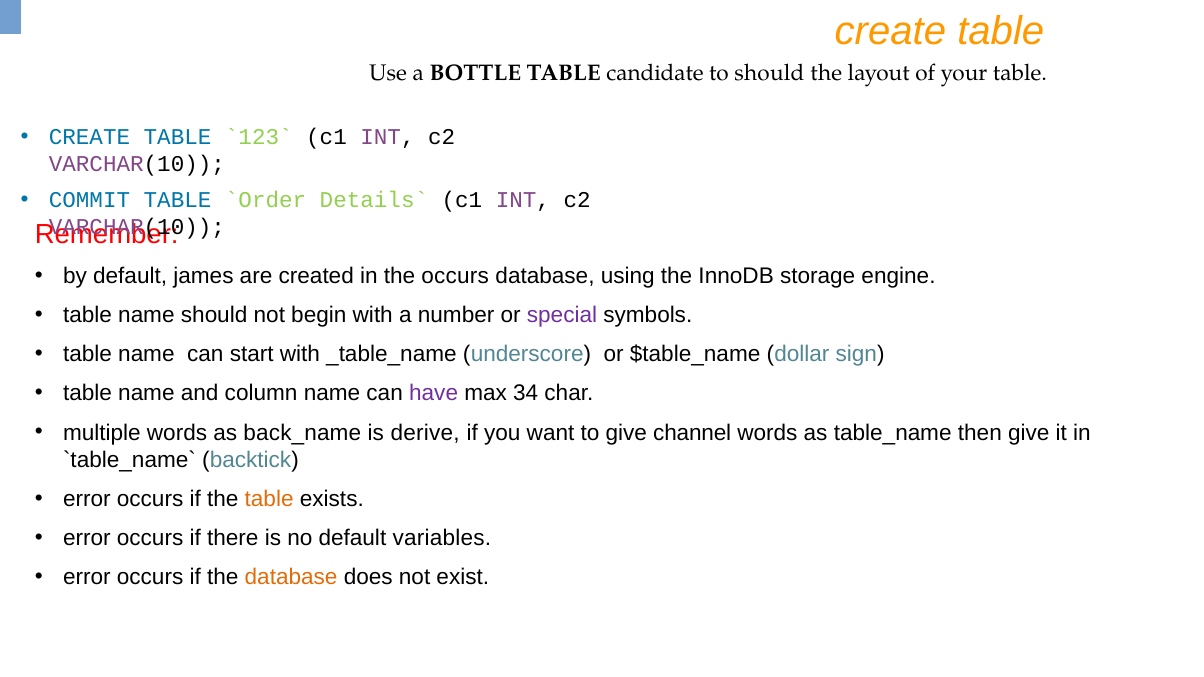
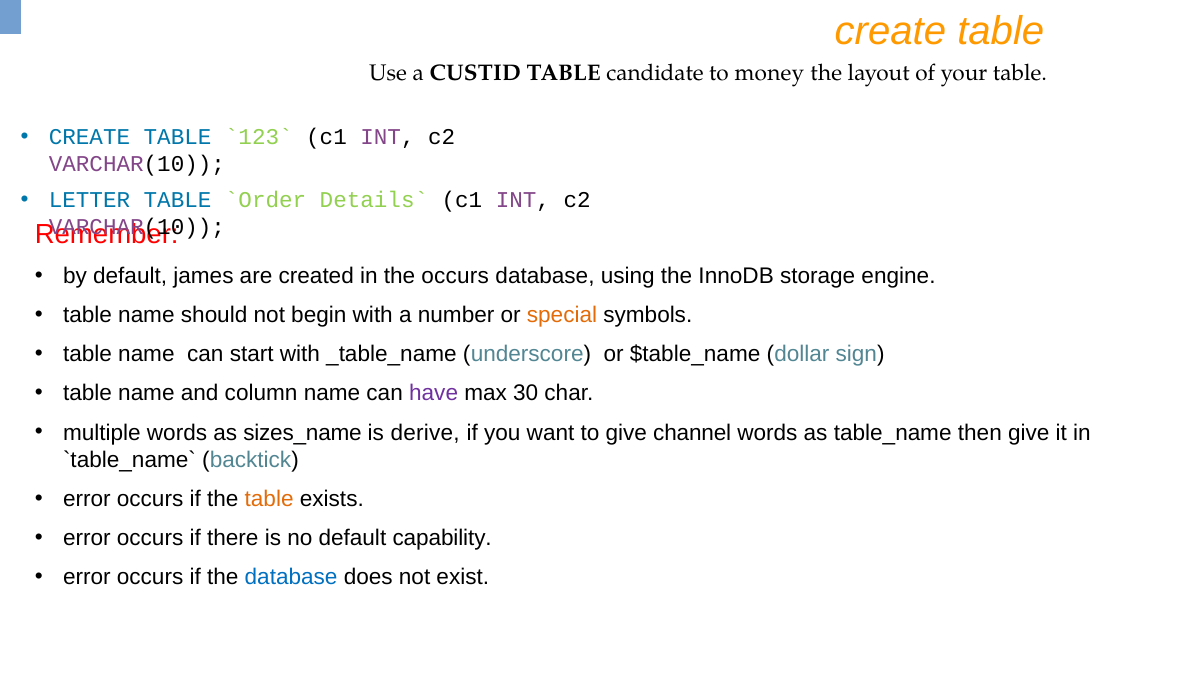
BOTTLE: BOTTLE -> CUSTID
to should: should -> money
COMMIT: COMMIT -> LETTER
special colour: purple -> orange
34: 34 -> 30
back_name: back_name -> sizes_name
variables: variables -> capability
database at (291, 577) colour: orange -> blue
